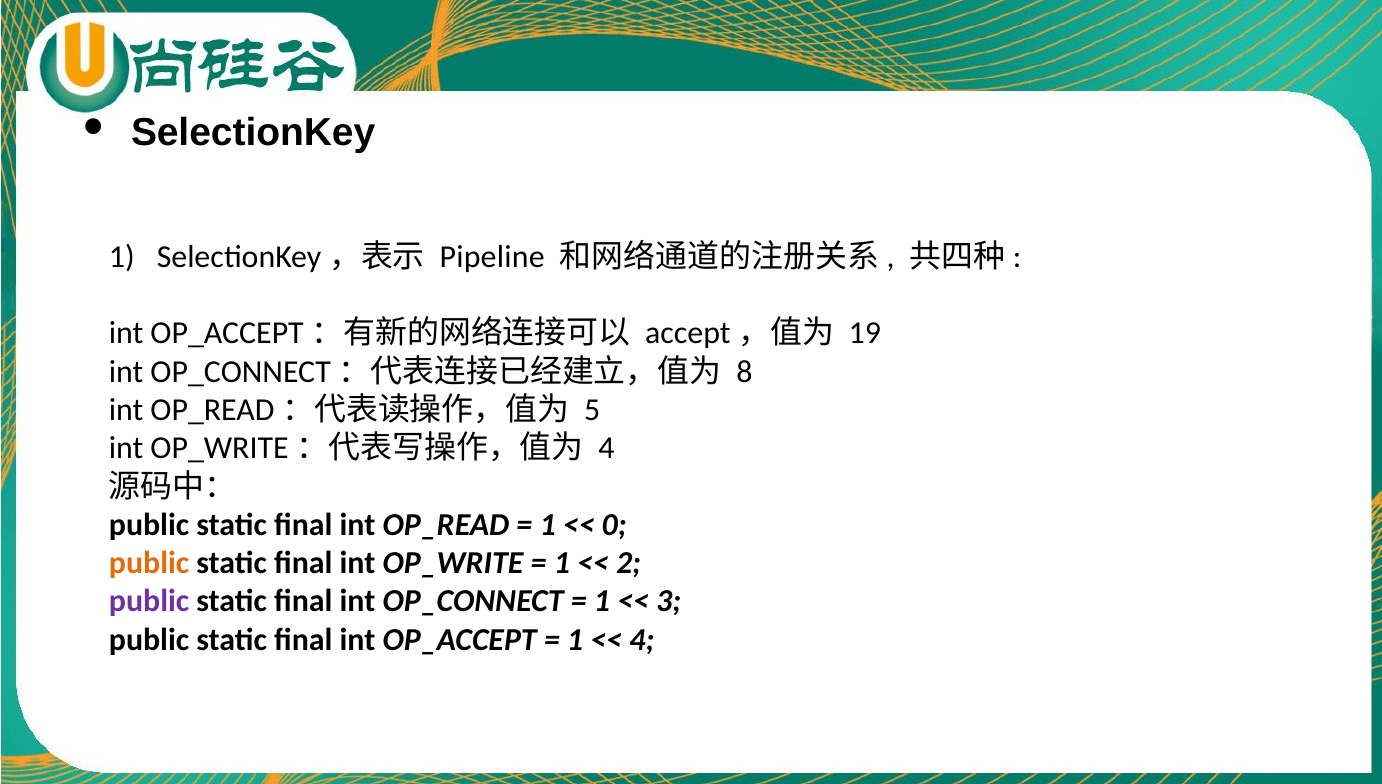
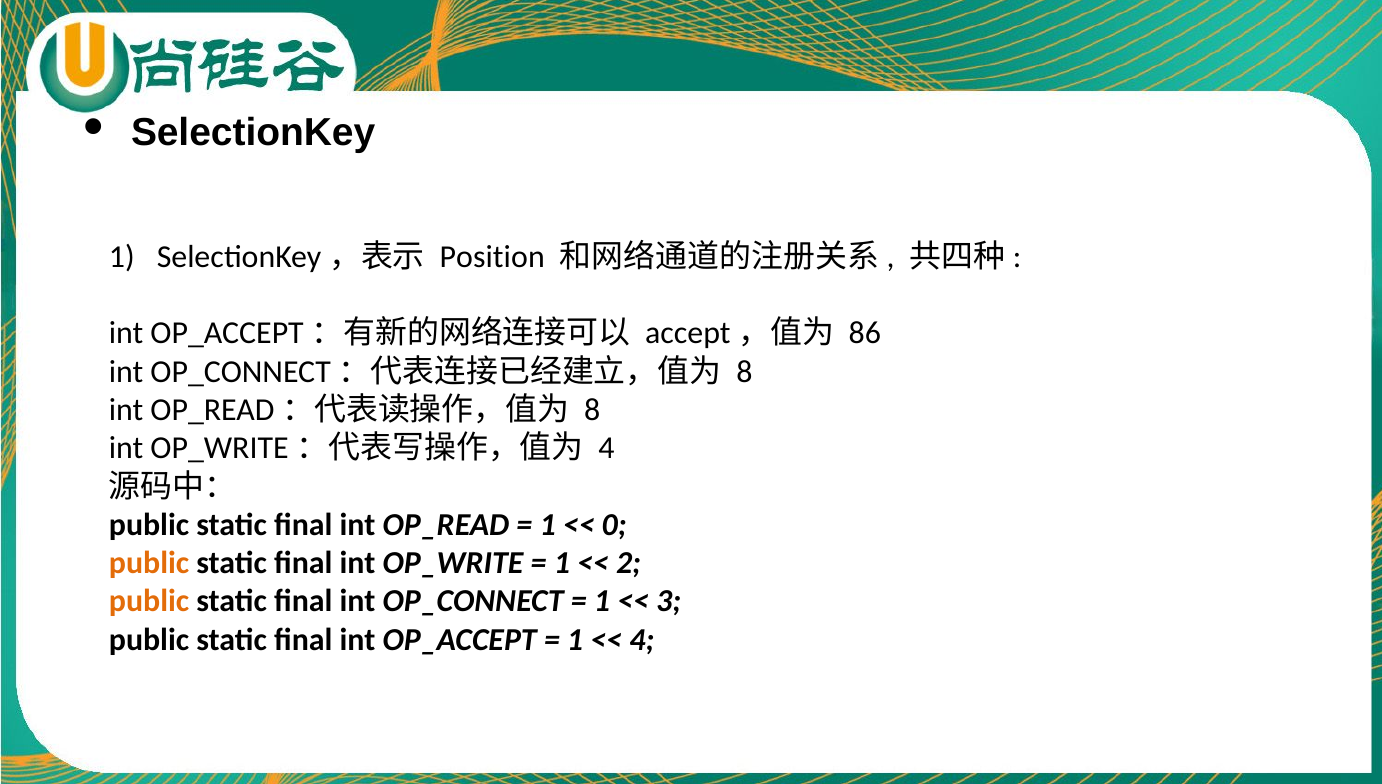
Pipeline: Pipeline -> Position
19: 19 -> 86
5 at (592, 410): 5 -> 8
public at (149, 601) colour: purple -> orange
